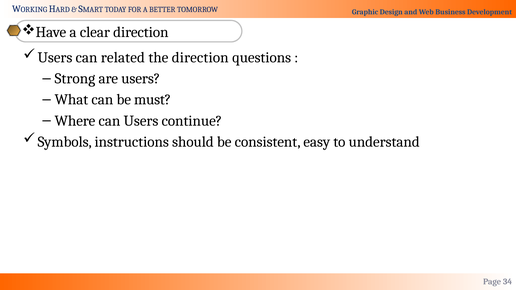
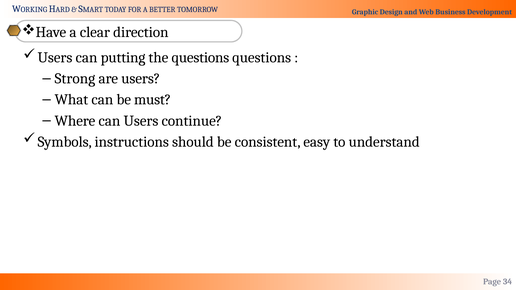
related: related -> putting
the direction: direction -> questions
